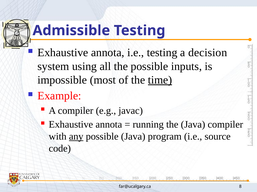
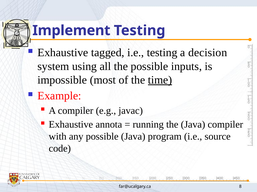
Admissible: Admissible -> Implement
annota at (108, 53): annota -> tagged
any underline: present -> none
